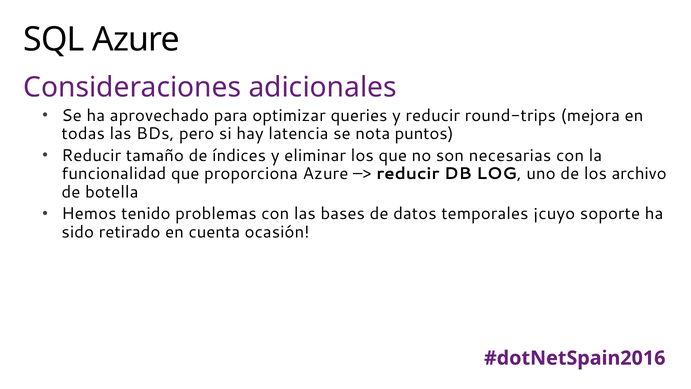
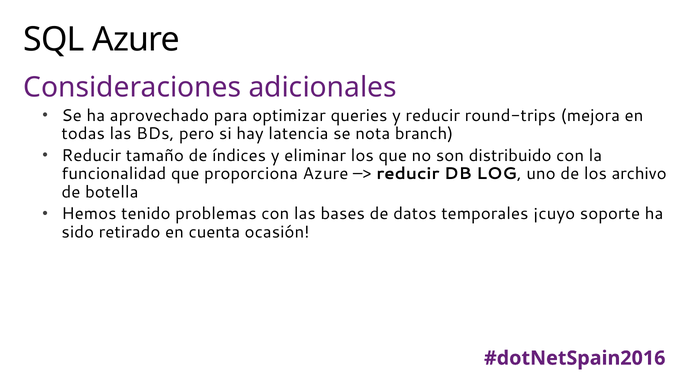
puntos: puntos -> branch
necesarias: necesarias -> distribuido
